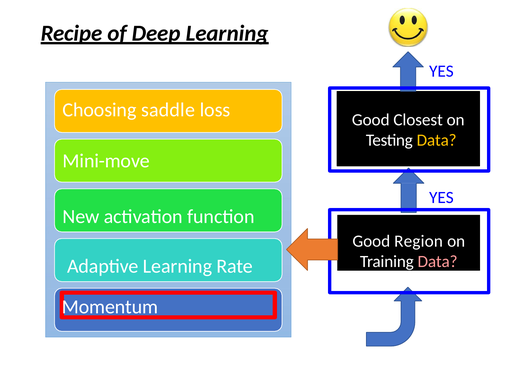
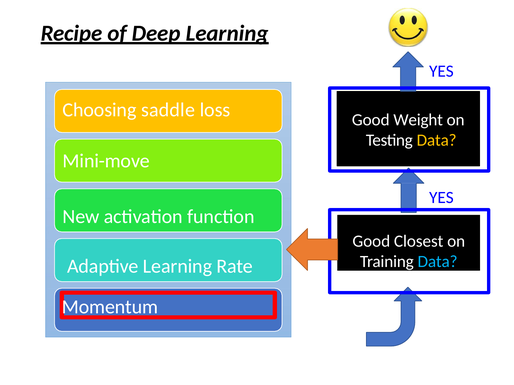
Closest: Closest -> Weight
Region: Region -> Closest
Data at (438, 262) colour: pink -> light blue
